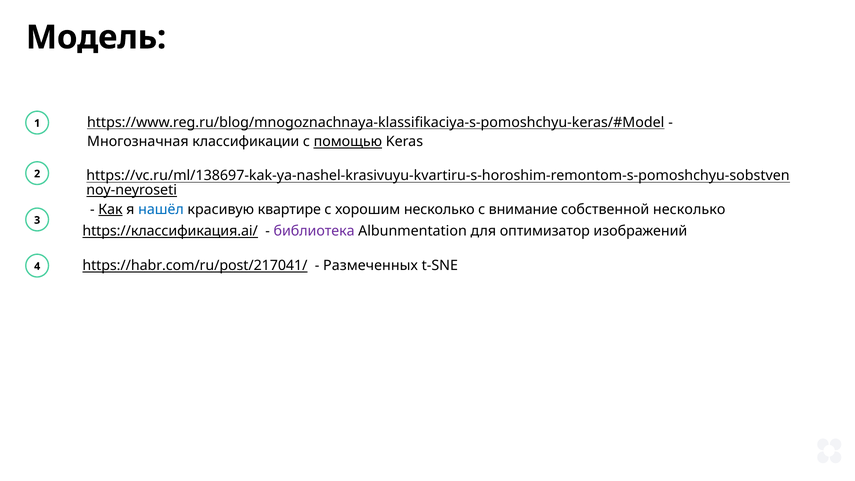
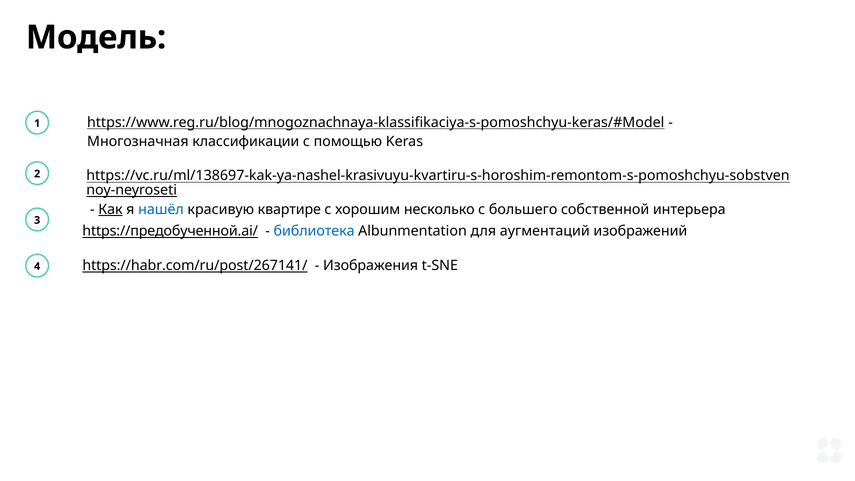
помощью underline: present -> none
внимание: внимание -> большего
собственной несколько: несколько -> интерьера
https://классификация.ai/: https://классификация.ai/ -> https://предобученной.ai/
библиотека colour: purple -> blue
оптимизатор: оптимизатор -> аугментаций
https://habr.com/ru/post/217041/: https://habr.com/ru/post/217041/ -> https://habr.com/ru/post/267141/
Размеченных: Размеченных -> Изображения
